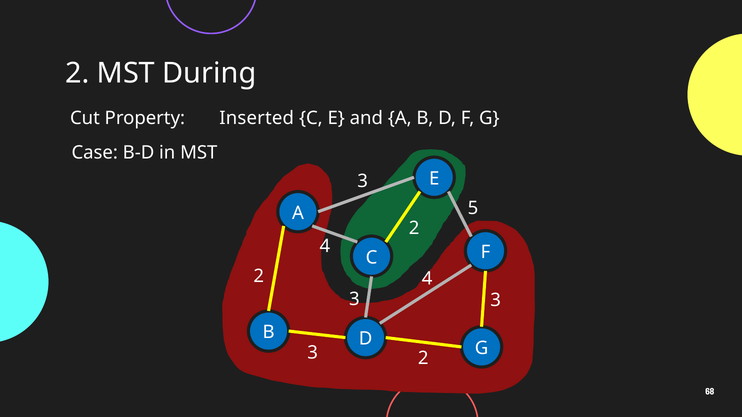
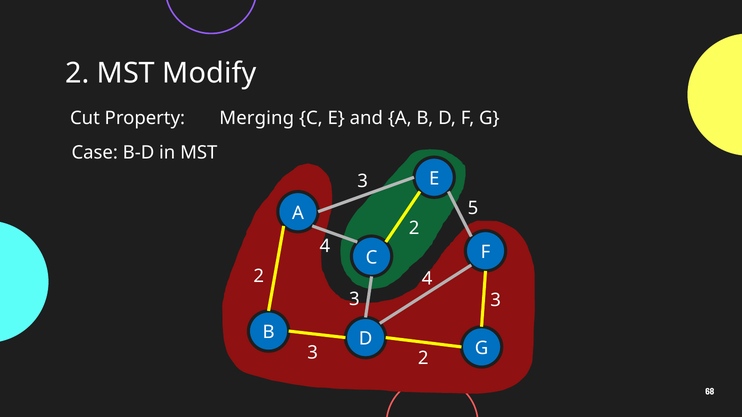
During: During -> Modify
Inserted: Inserted -> Merging
